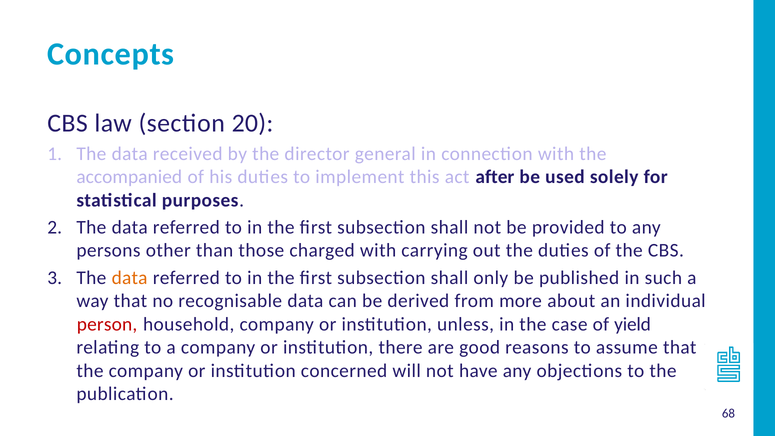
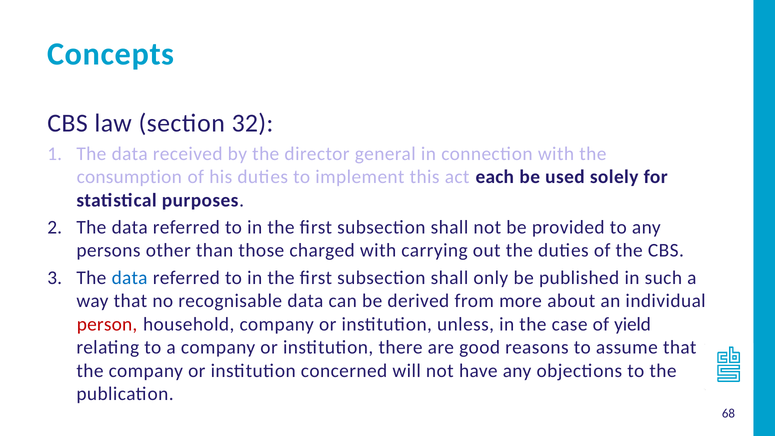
20: 20 -> 32
accompanied: accompanied -> consumption
after: after -> each
data at (130, 278) colour: orange -> blue
